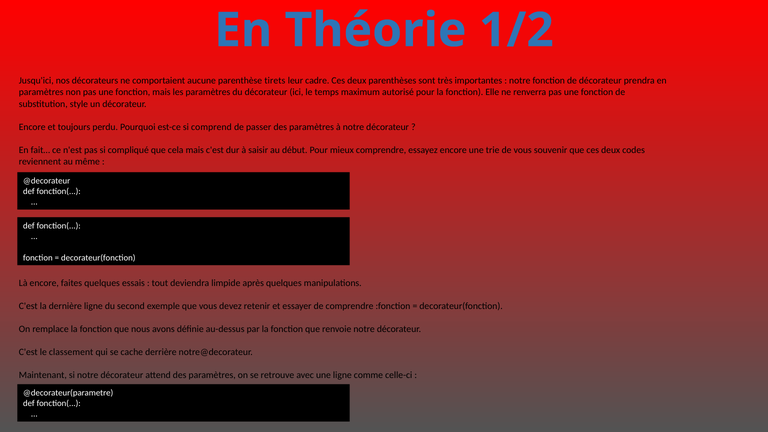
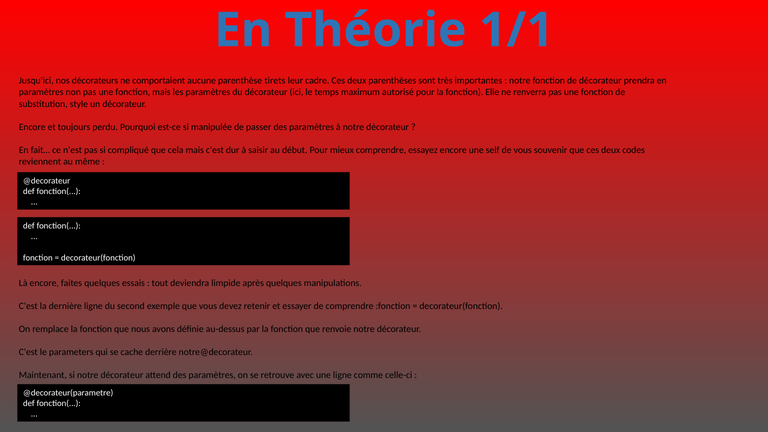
1/2: 1/2 -> 1/1
comprend: comprend -> manipulée
trie: trie -> self
classement: classement -> parameters
